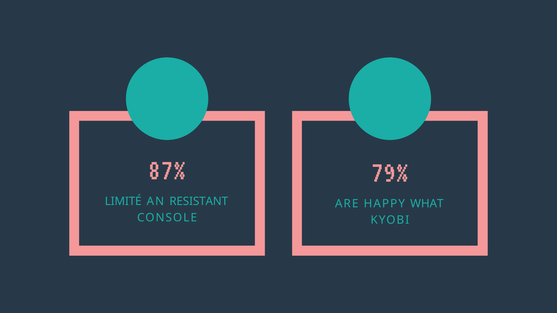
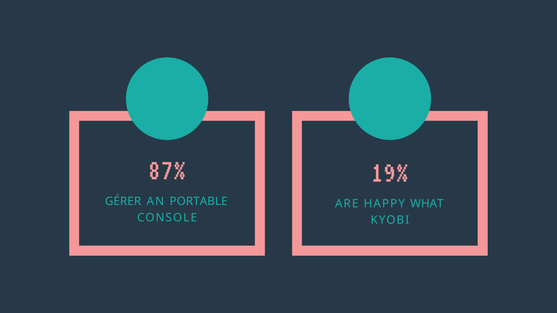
79%: 79% -> 19%
LIMITÉ: LIMITÉ -> GÉRER
RESISTANT: RESISTANT -> PORTABLE
